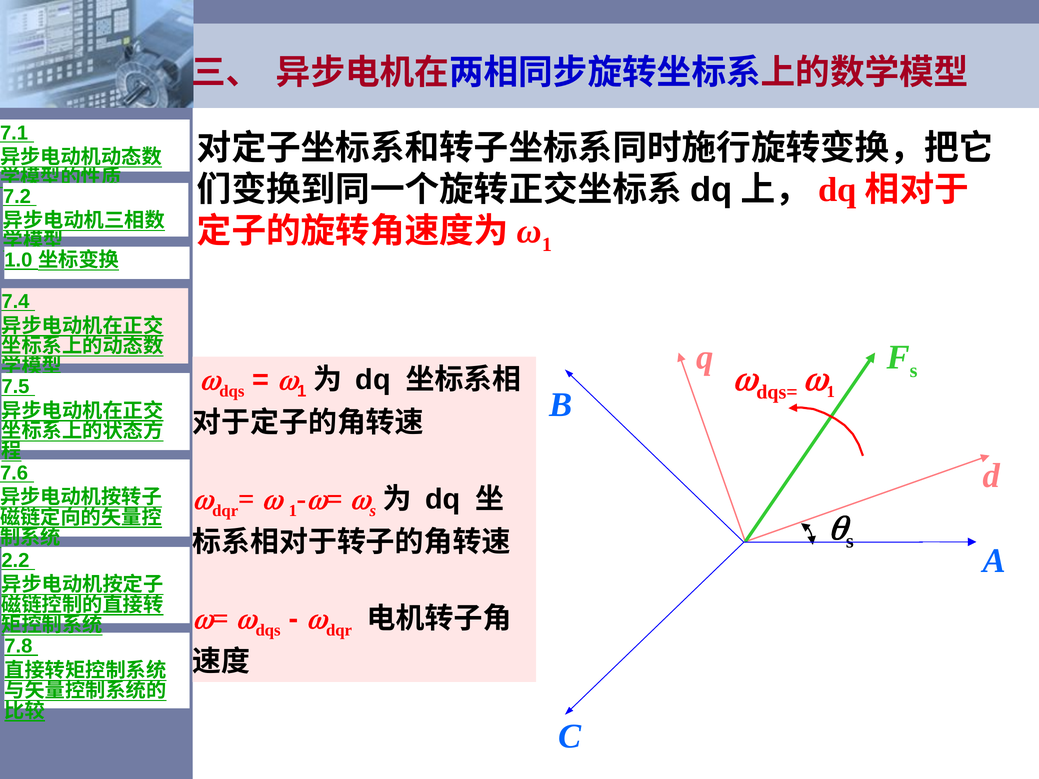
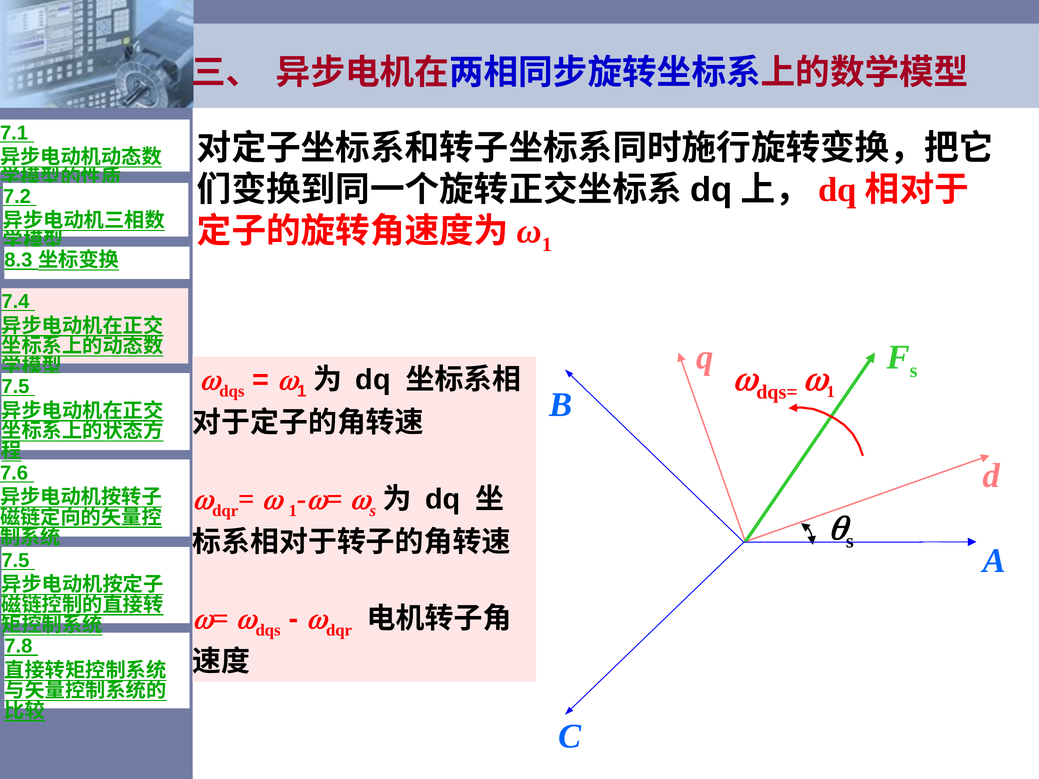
1.0: 1.0 -> 8.3
2.2 at (15, 561): 2.2 -> 7.5
